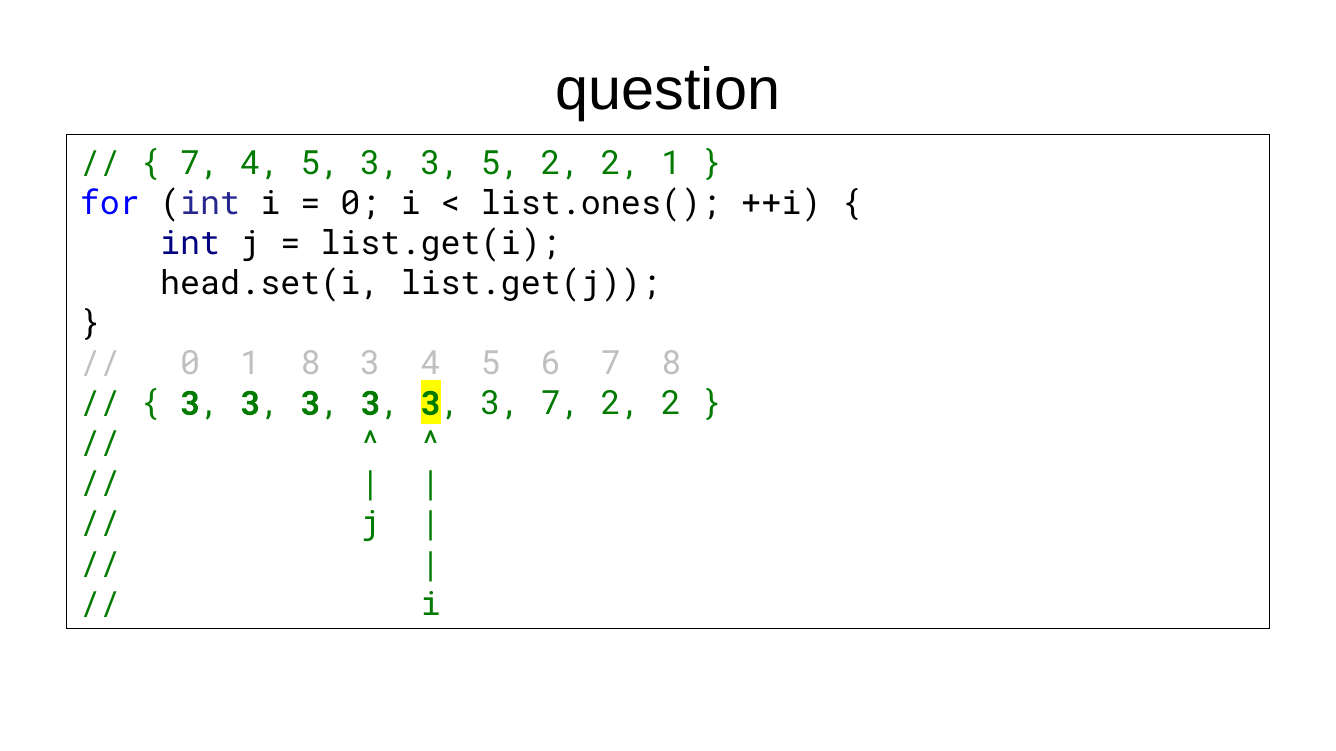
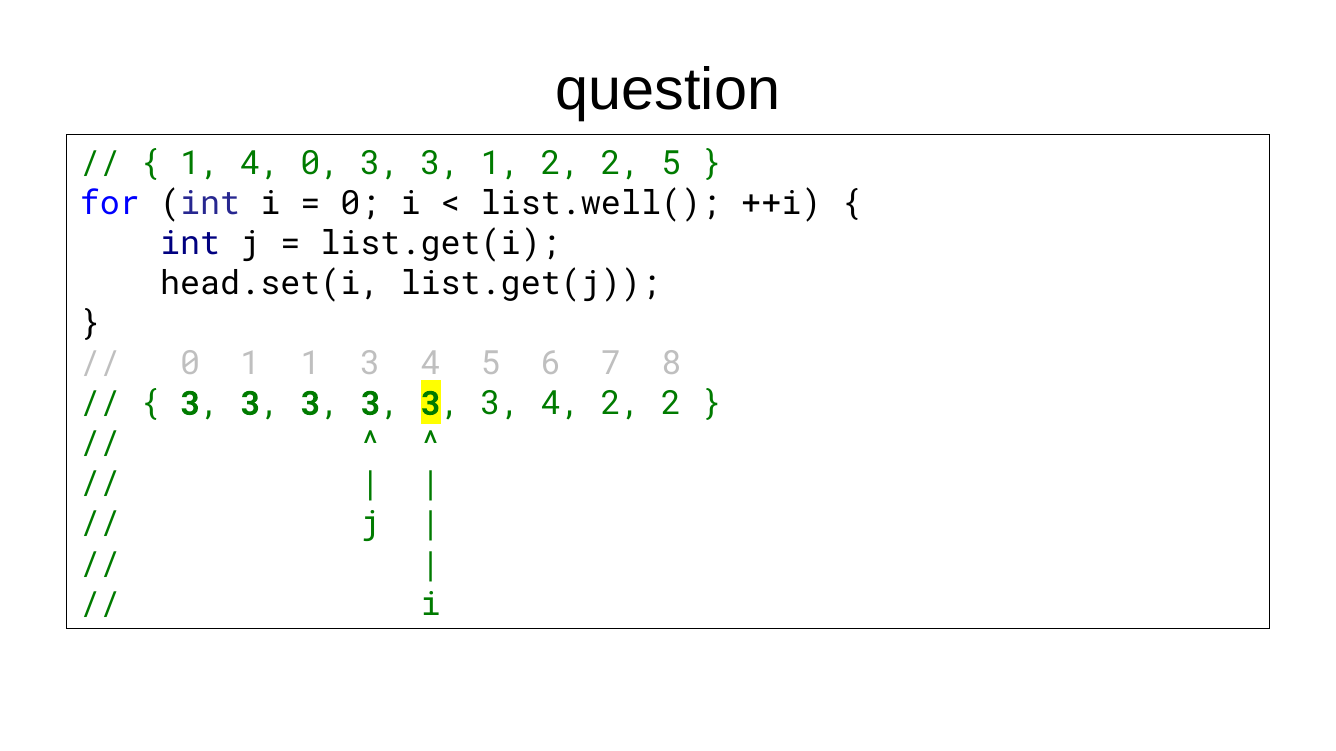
7 at (200, 164): 7 -> 1
5 at (320, 164): 5 -> 0
3 5: 5 -> 1
2 1: 1 -> 5
list.ones(: list.ones( -> list.well(
1 8: 8 -> 1
3 3 7: 7 -> 4
